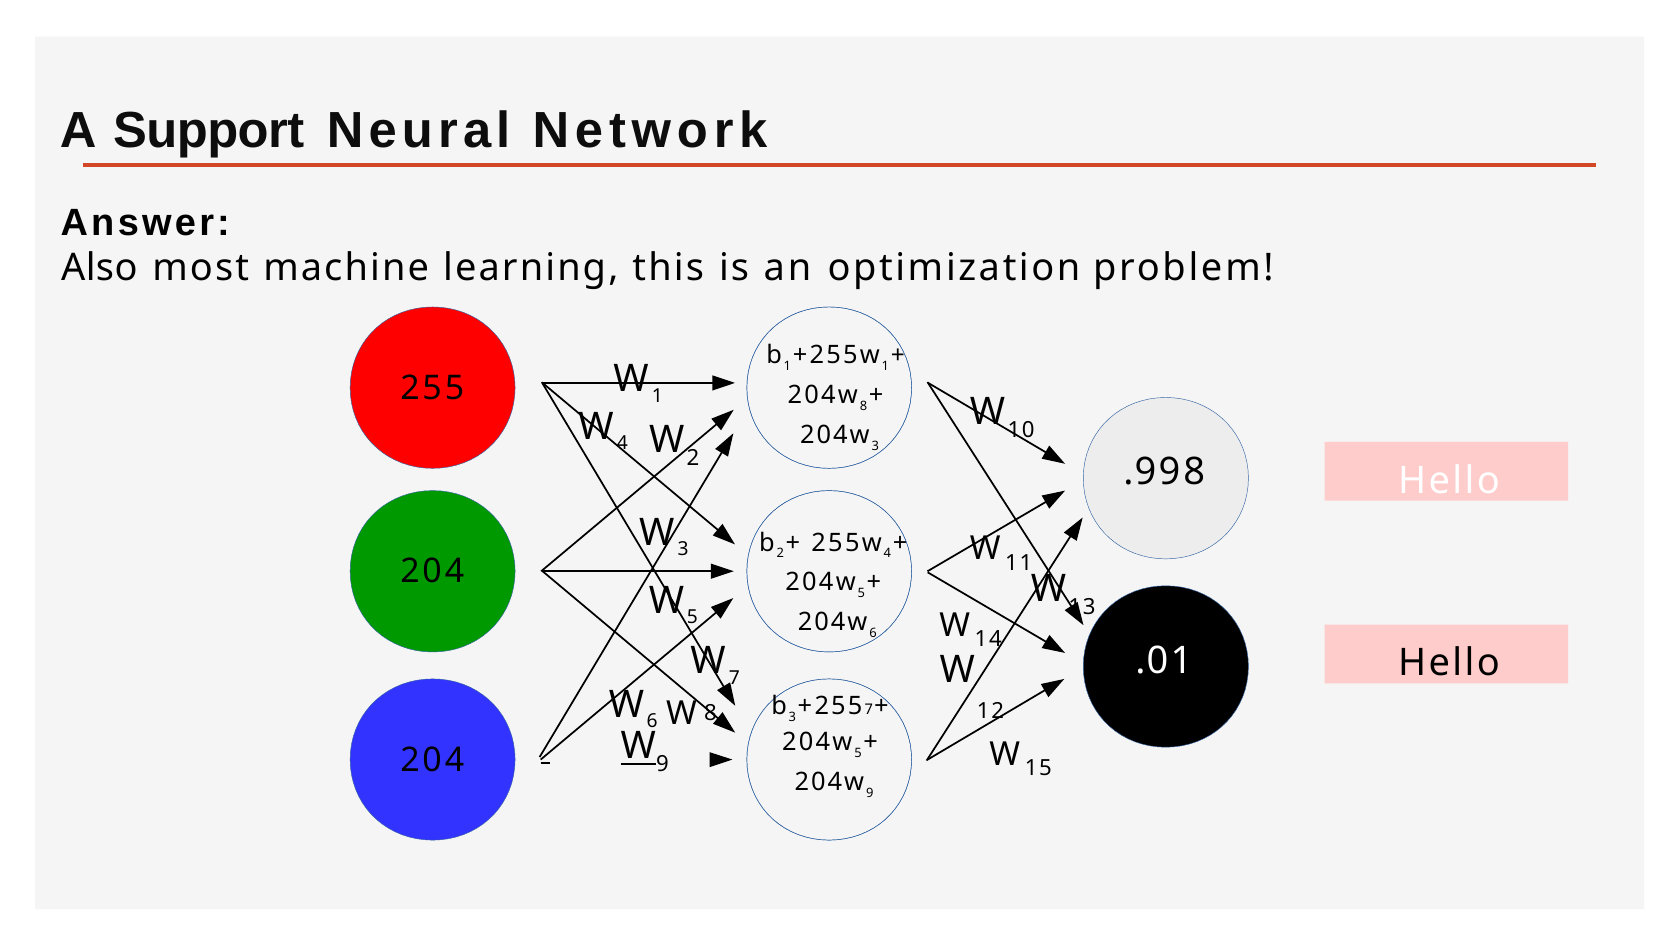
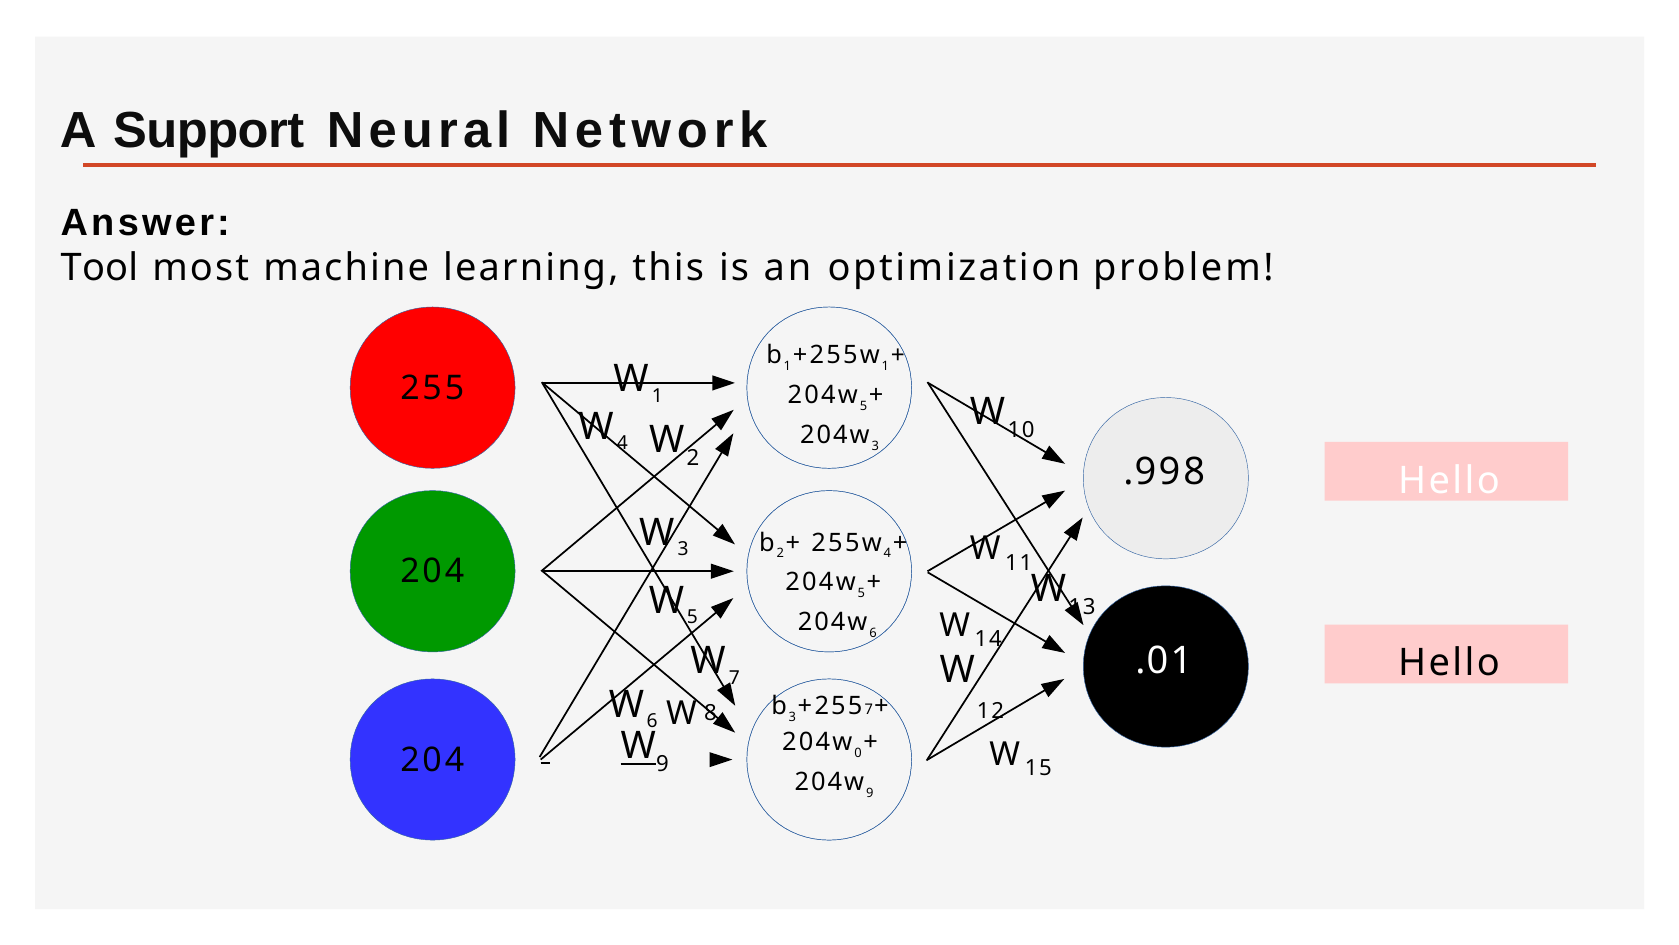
Also: Also -> Tool
8 at (864, 406): 8 -> 5
5 at (858, 753): 5 -> 0
